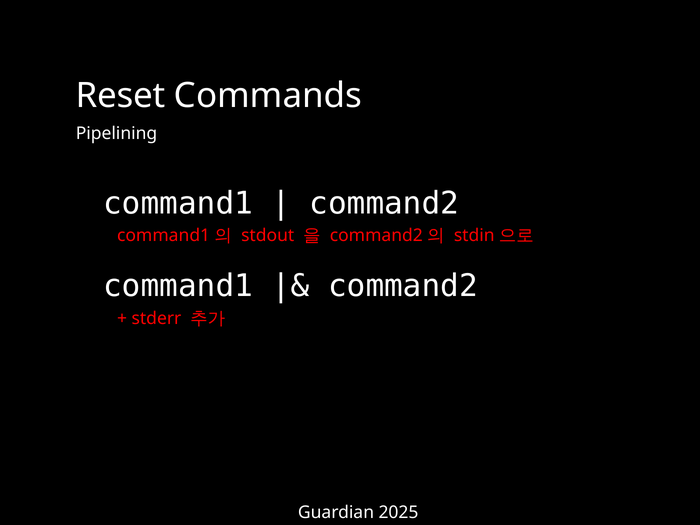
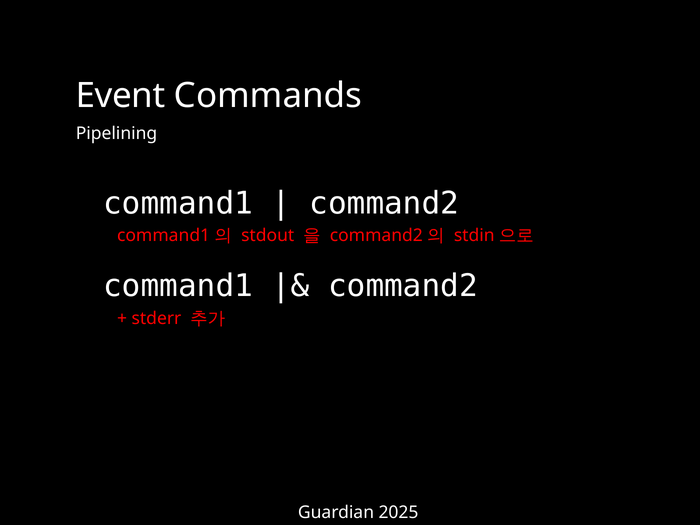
Reset: Reset -> Event
